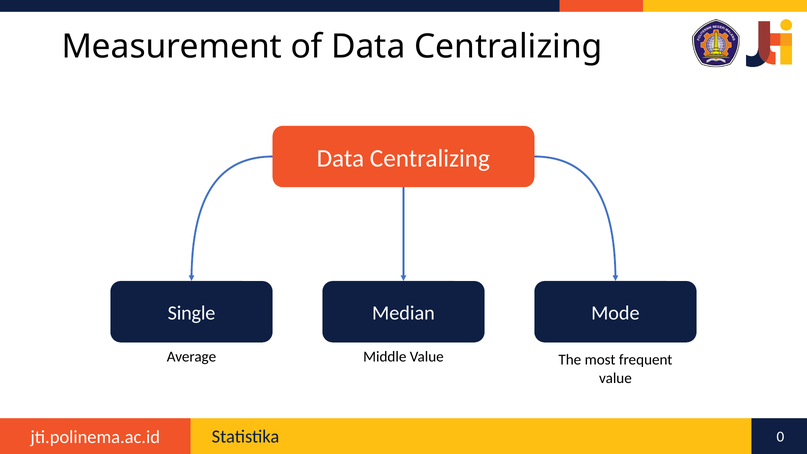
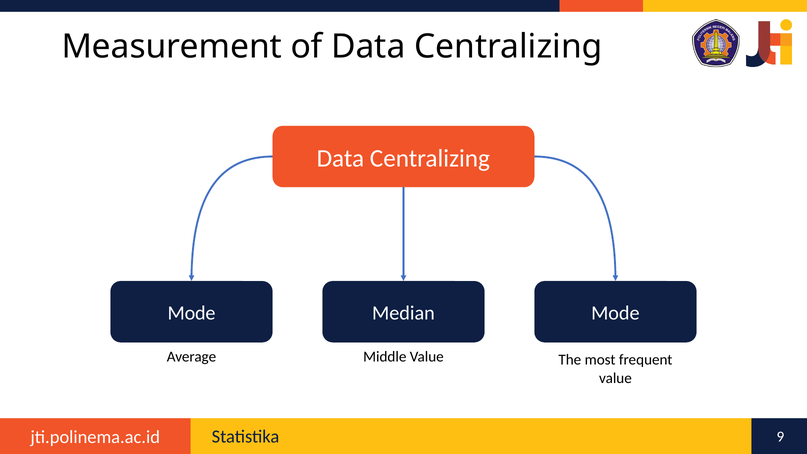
Single at (192, 313): Single -> Mode
0: 0 -> 9
